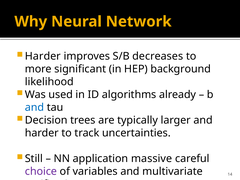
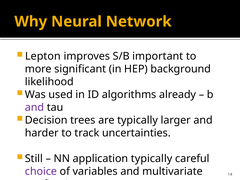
Harder at (43, 56): Harder -> Lepton
decreases: decreases -> important
and at (35, 107) colour: blue -> purple
application massive: massive -> typically
